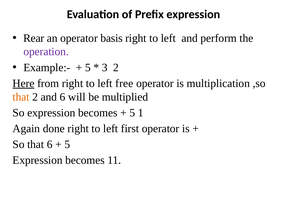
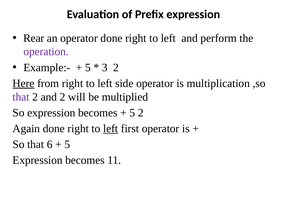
operator basis: basis -> done
free: free -> side
that at (21, 97) colour: orange -> purple
and 6: 6 -> 2
5 1: 1 -> 2
left at (111, 128) underline: none -> present
